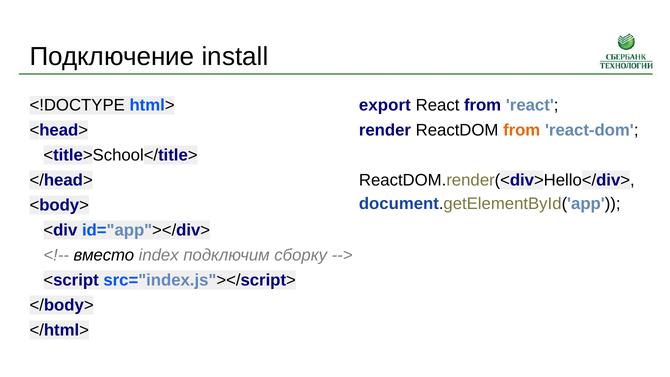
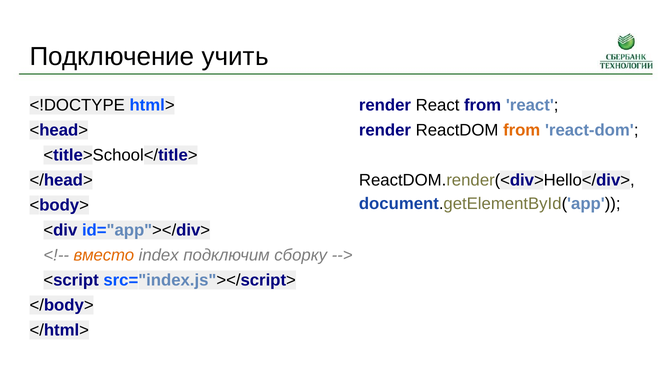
install: install -> учить
export at (385, 105): export -> render
вместо colour: black -> orange
